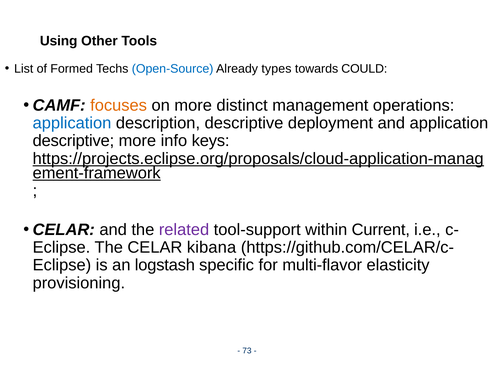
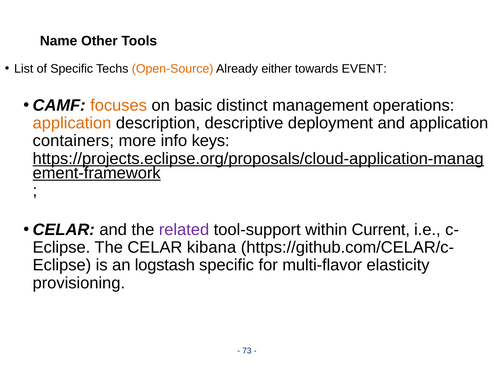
Using: Using -> Name
of Formed: Formed -> Specific
Open-Source colour: blue -> orange
types: types -> either
COULD: COULD -> EVENT
on more: more -> basic
application at (72, 123) colour: blue -> orange
descriptive at (73, 141): descriptive -> containers
